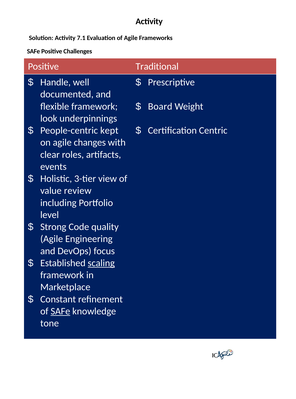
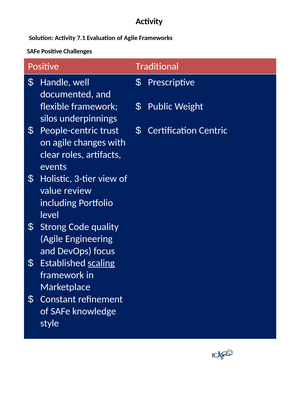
Board: Board -> Public
look: look -> silos
kept: kept -> trust
SAFe at (60, 311) underline: present -> none
tone: tone -> style
